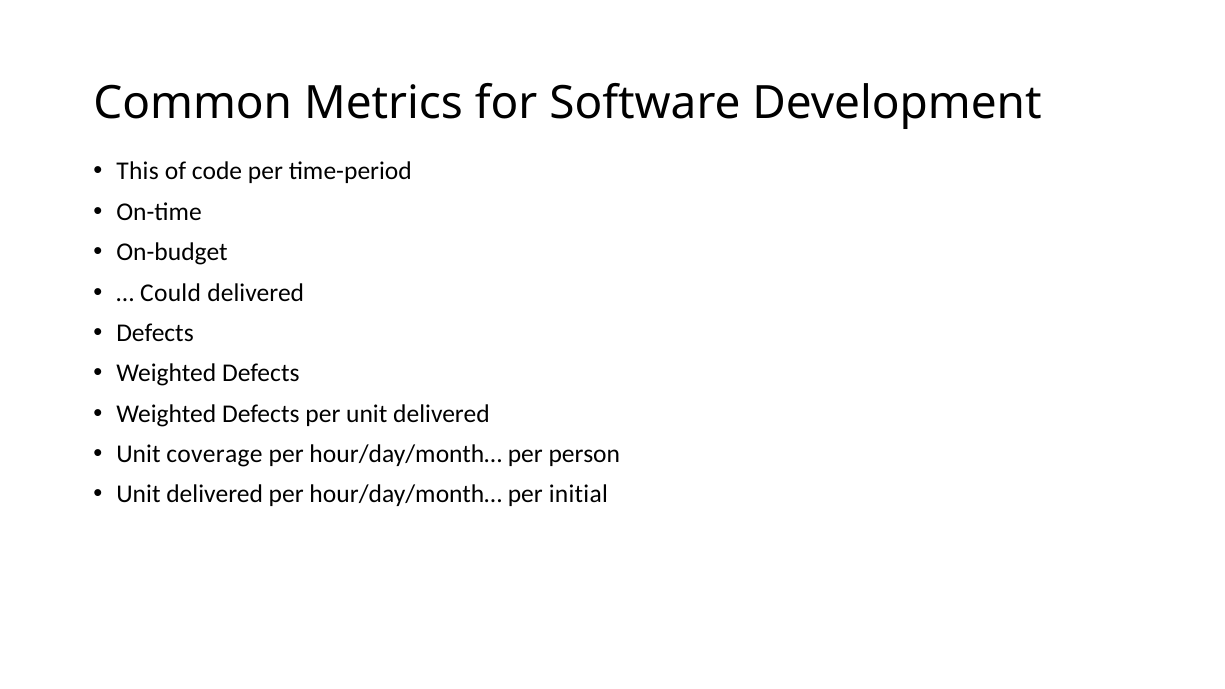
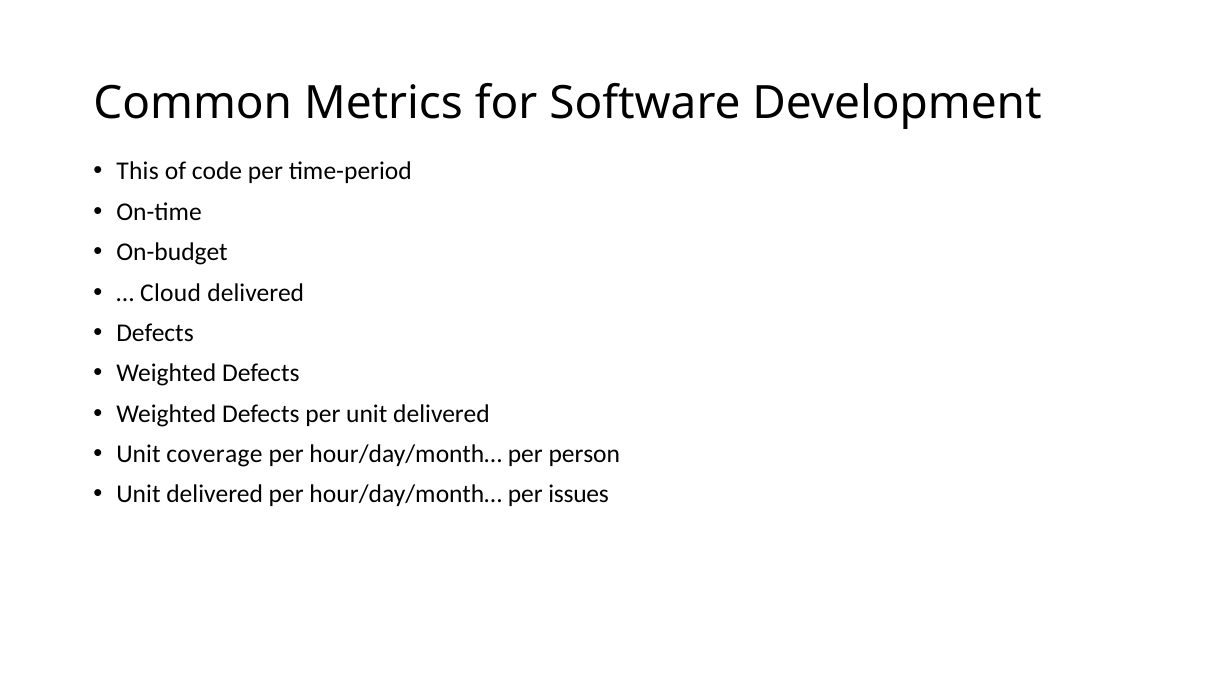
Could: Could -> Cloud
initial: initial -> issues
